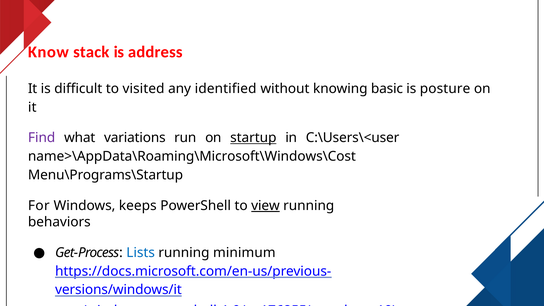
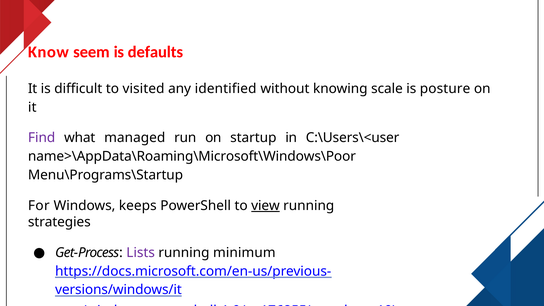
stack: stack -> seem
address: address -> defaults
basic: basic -> scale
variations: variations -> managed
startup underline: present -> none
name>\AppData\Roaming\Microsoft\Windows\Cost: name>\AppData\Roaming\Microsoft\Windows\Cost -> name>\AppData\Roaming\Microsoft\Windows\Poor
behaviors: behaviors -> strategies
Lists colour: blue -> purple
